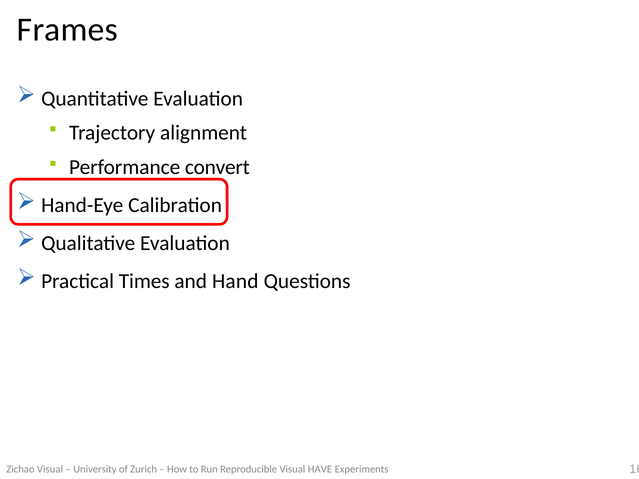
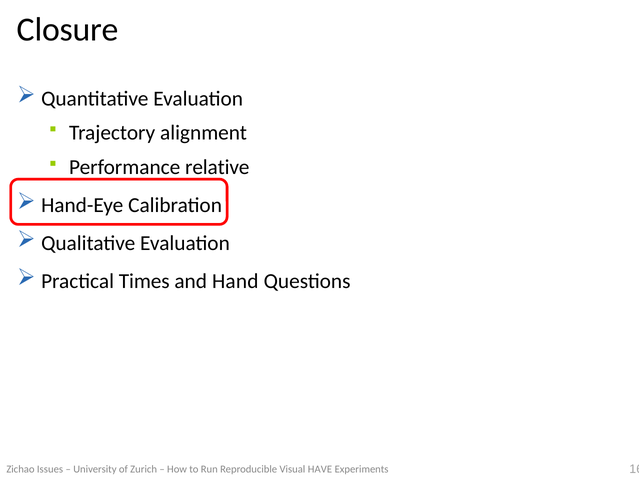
Frames: Frames -> Closure
convert: convert -> relative
Zichao Visual: Visual -> Issues
